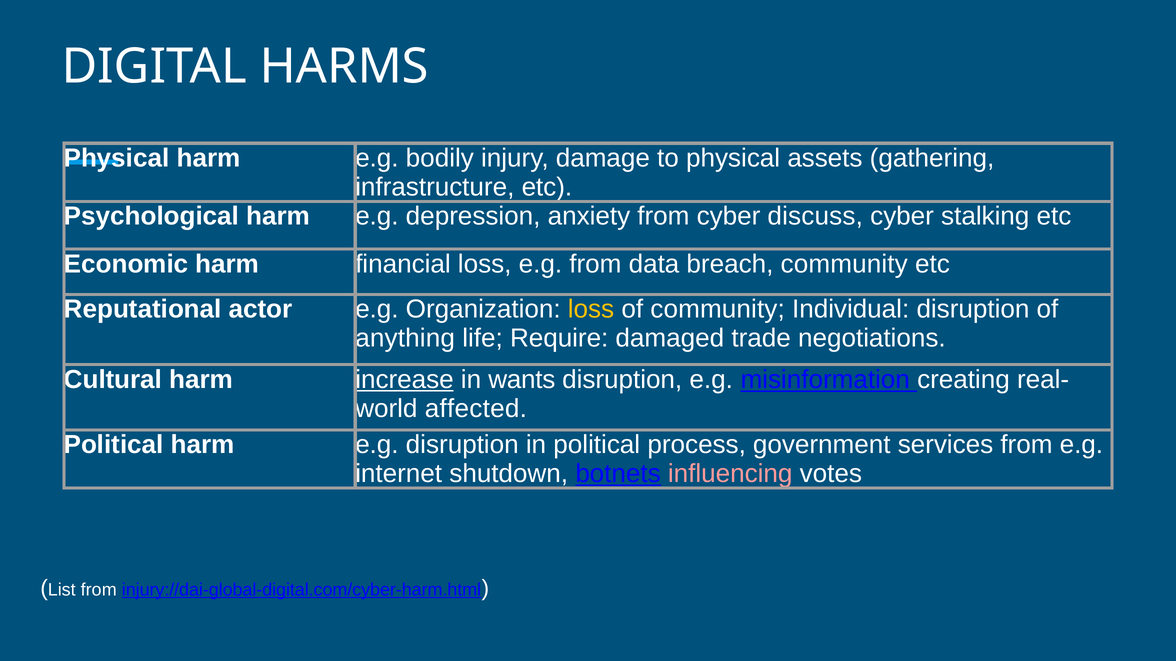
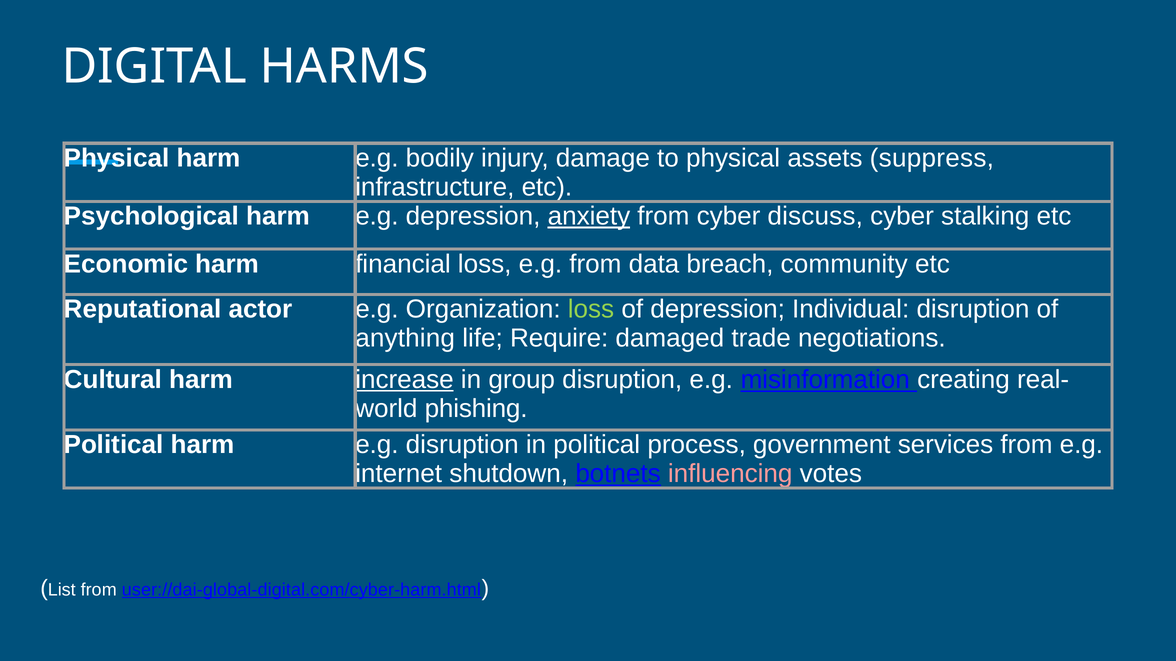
gathering: gathering -> suppress
anxiety underline: none -> present
loss at (591, 310) colour: yellow -> light green
of community: community -> depression
wants: wants -> group
affected: affected -> phishing
injury://dai-global-digital.com/cyber-harm.html: injury://dai-global-digital.com/cyber-harm.html -> user://dai-global-digital.com/cyber-harm.html
